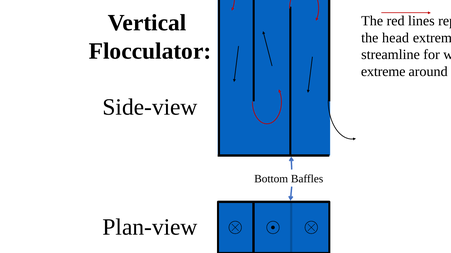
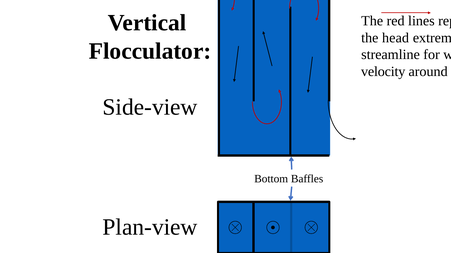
extreme at (383, 72): extreme -> velocity
